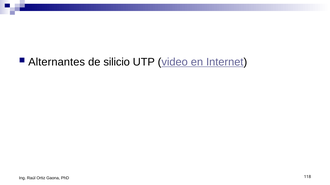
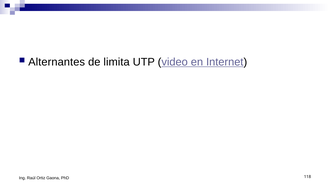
silicio: silicio -> limita
